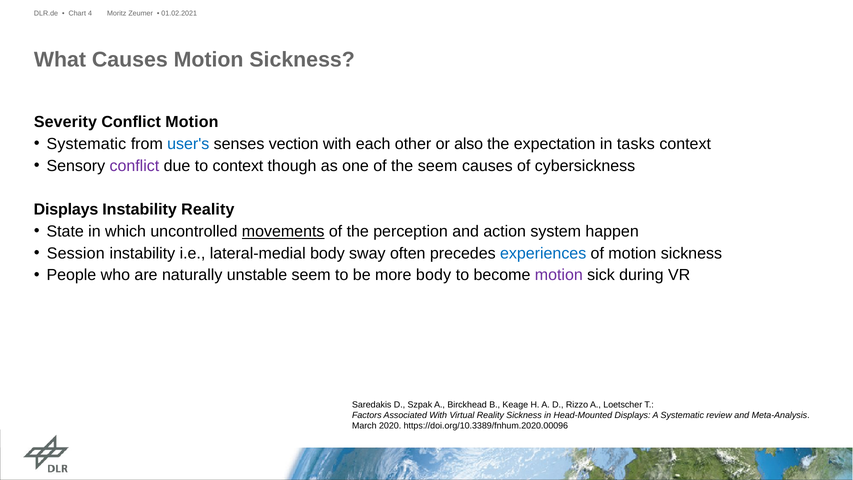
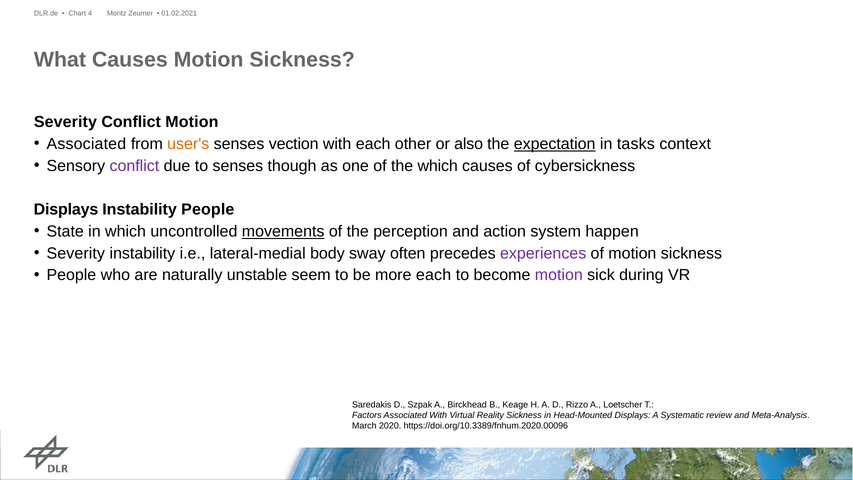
Systematic at (86, 144): Systematic -> Associated
user's colour: blue -> orange
expectation underline: none -> present
to context: context -> senses
the seem: seem -> which
Instability Reality: Reality -> People
Session at (76, 253): Session -> Severity
experiences colour: blue -> purple
more body: body -> each
